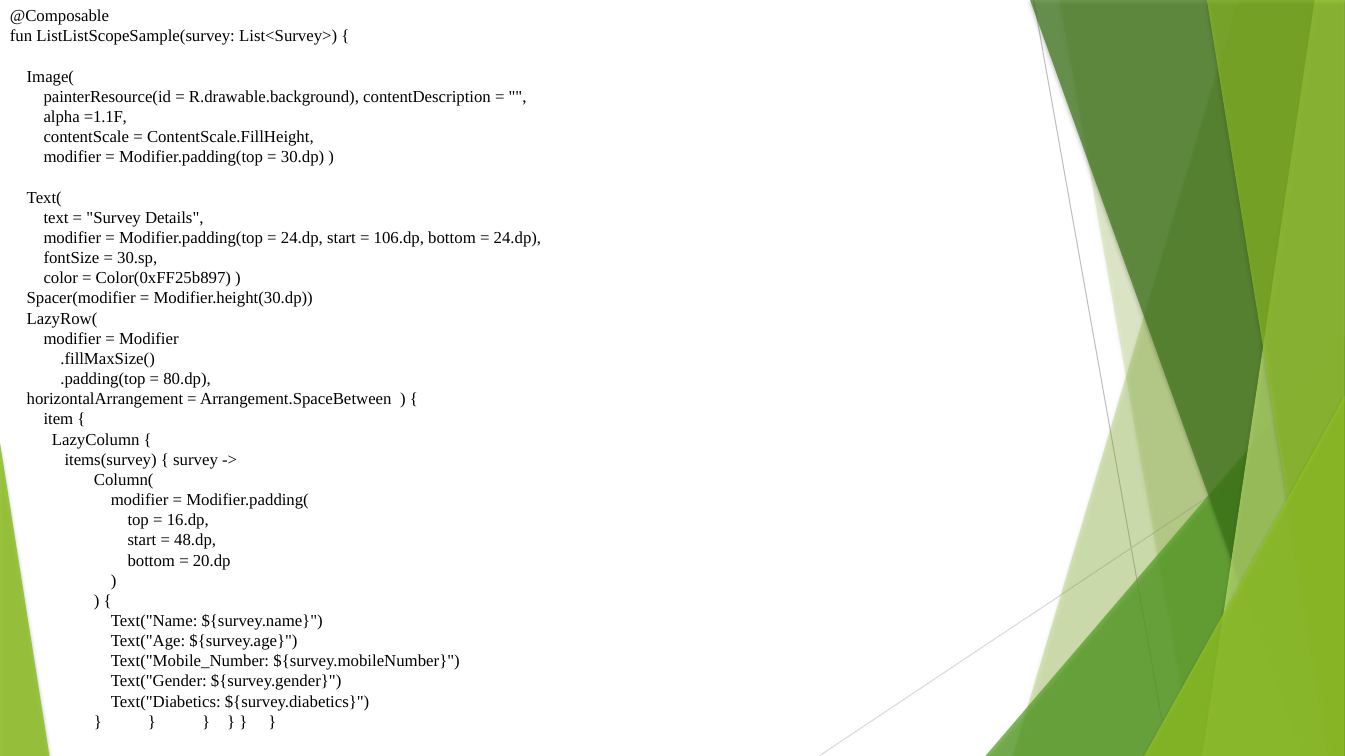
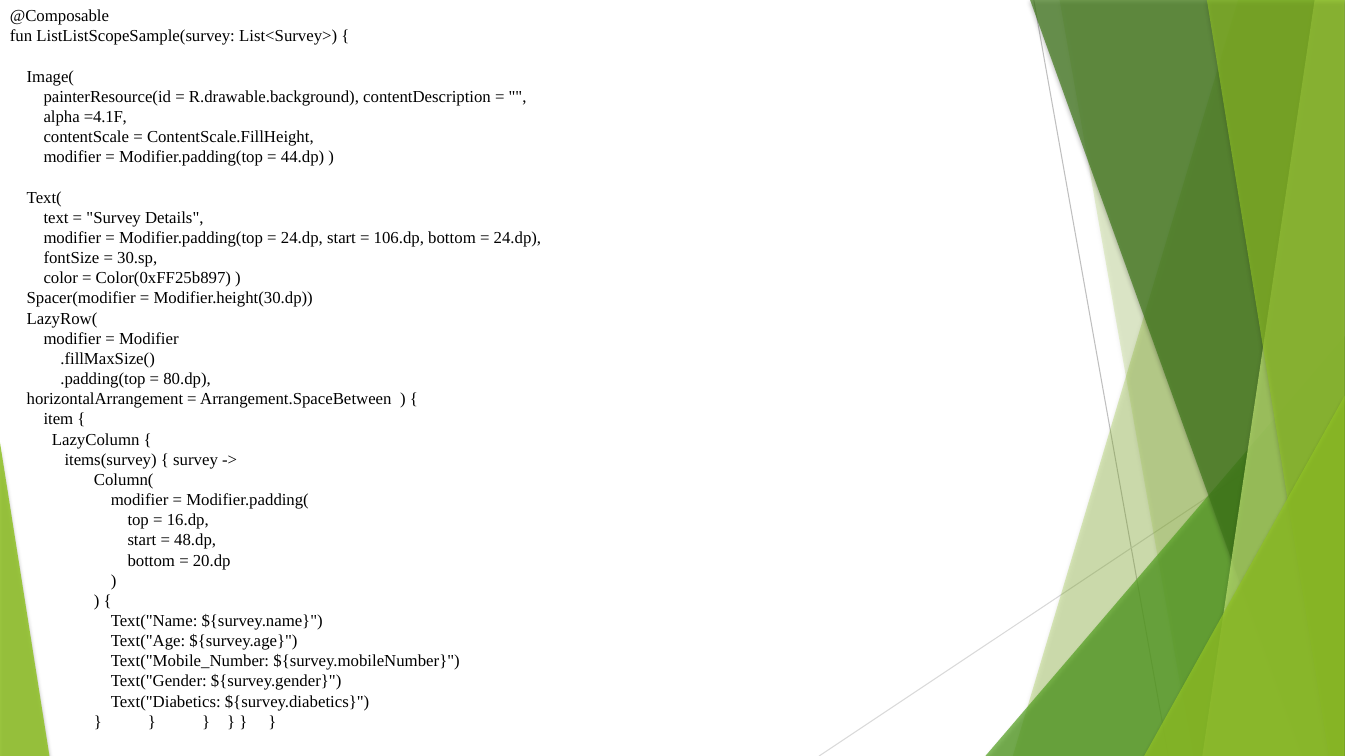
=1.1F: =1.1F -> =4.1F
30.dp: 30.dp -> 44.dp
